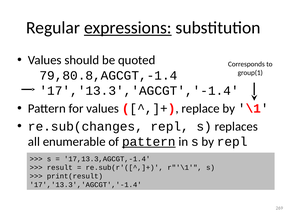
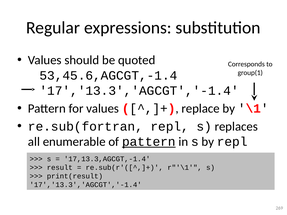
expressions underline: present -> none
79,80.8,AGCGT,-1.4: 79,80.8,AGCGT,-1.4 -> 53,45.6,AGCGT,-1.4
re.sub(changes: re.sub(changes -> re.sub(fortran
